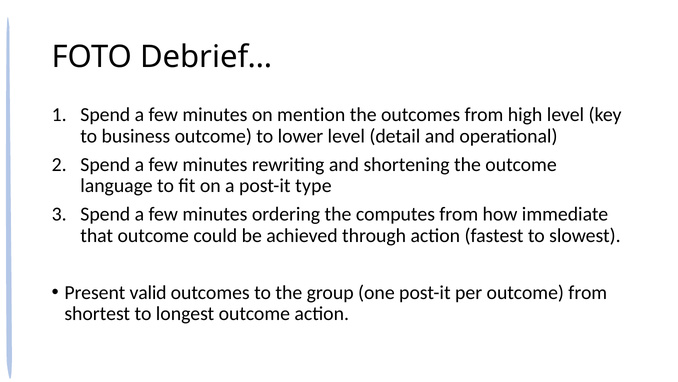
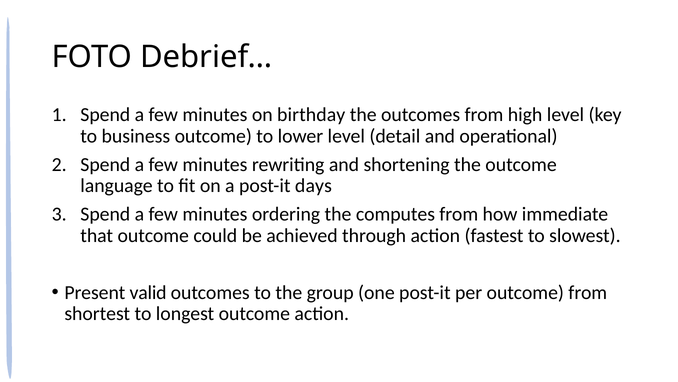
mention: mention -> birthday
type: type -> days
